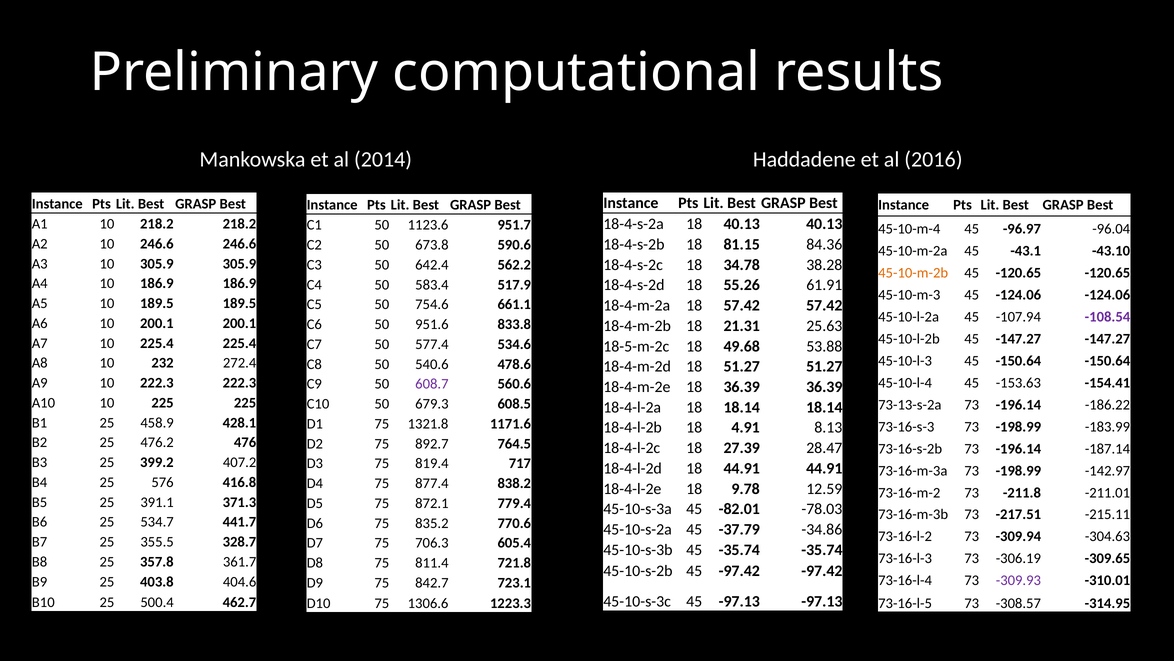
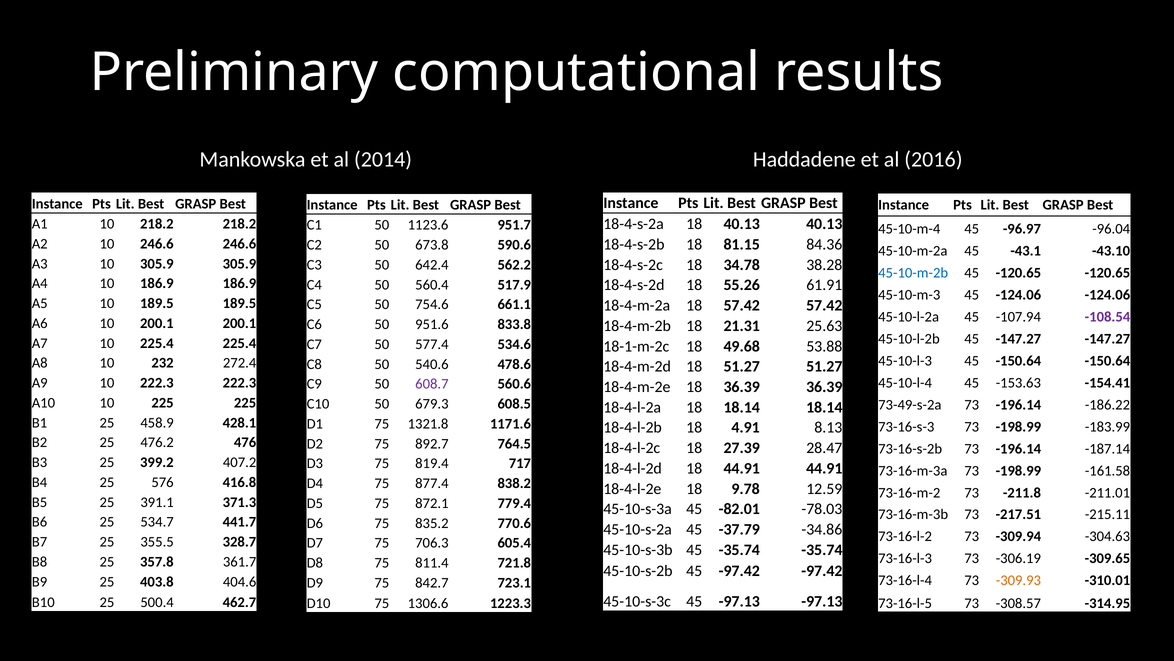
45-10-m-2b colour: orange -> blue
583.4: 583.4 -> 560.4
18-5-m-2c: 18-5-m-2c -> 18-1-m-2c
73-13-s-2a: 73-13-s-2a -> 73-49-s-2a
-142.97: -142.97 -> -161.58
-309.93 colour: purple -> orange
